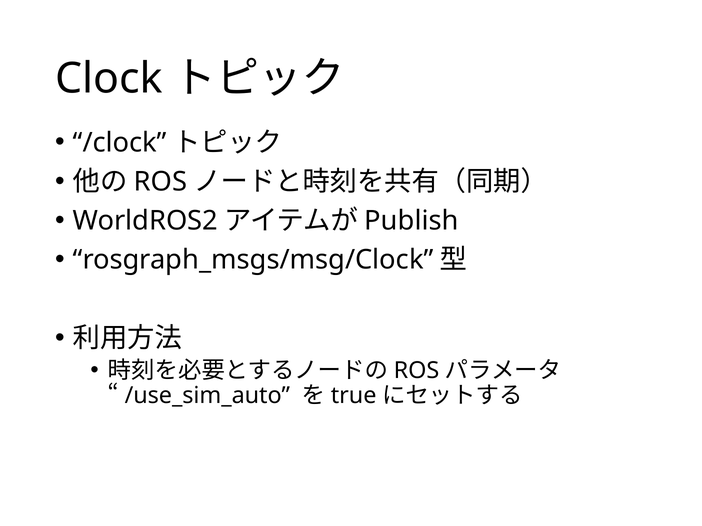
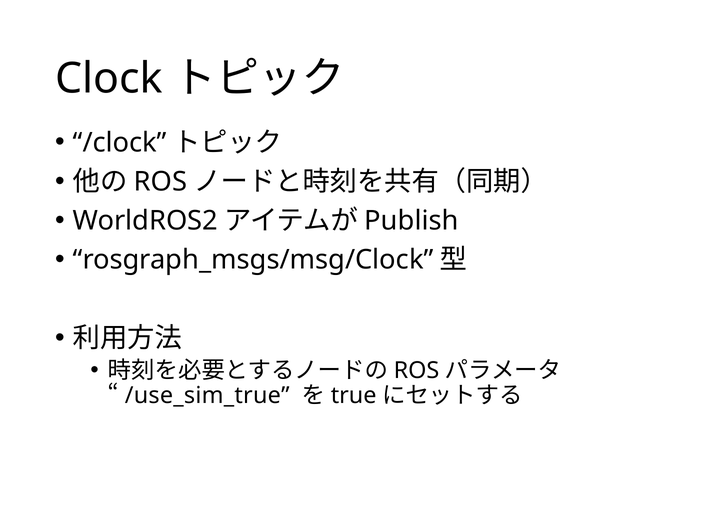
/use_sim_auto: /use_sim_auto -> /use_sim_true
